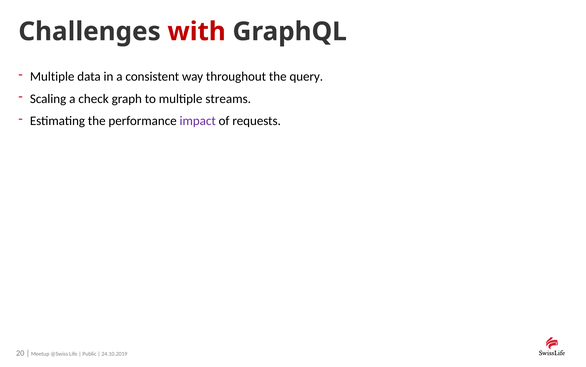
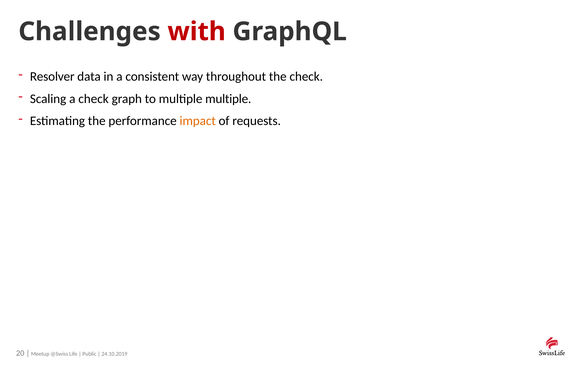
Multiple at (52, 76): Multiple -> Resolver
the query: query -> check
multiple streams: streams -> multiple
impact colour: purple -> orange
